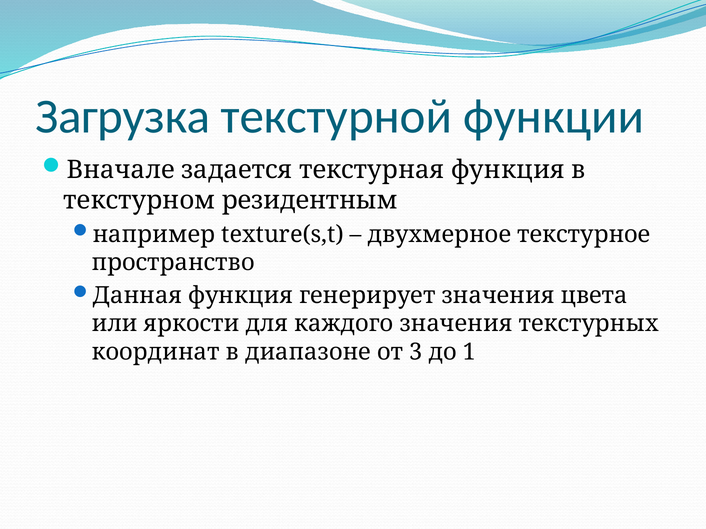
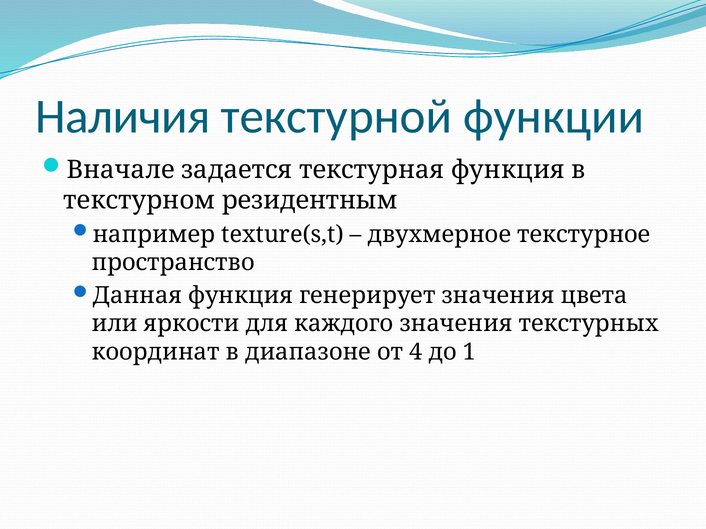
Загрузка: Загрузка -> Наличия
3: 3 -> 4
